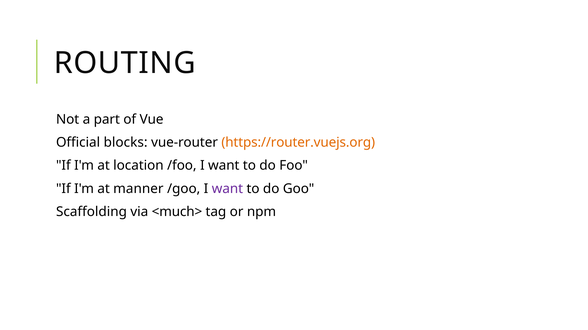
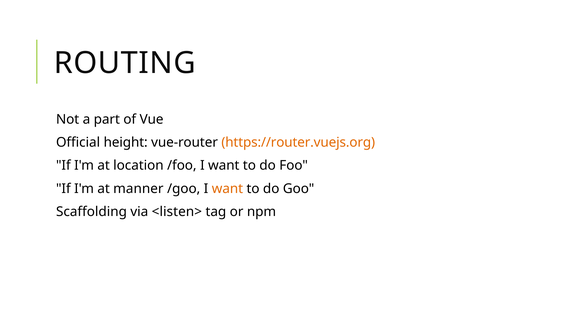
blocks: blocks -> height
want at (227, 189) colour: purple -> orange
<much>: <much> -> <listen>
